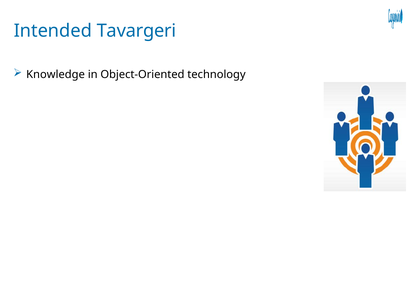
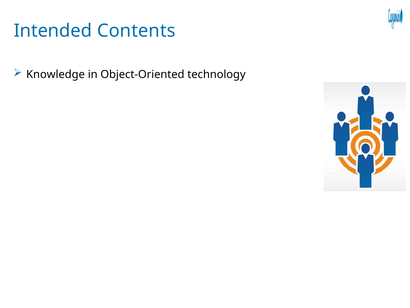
Tavargeri: Tavargeri -> Contents
